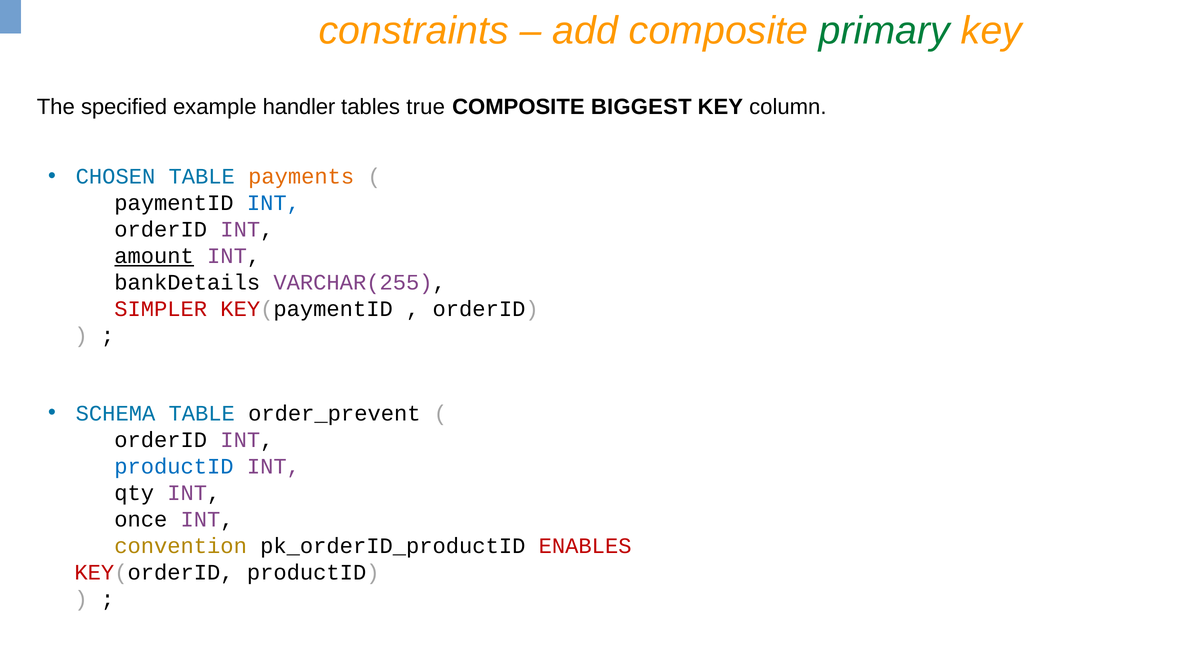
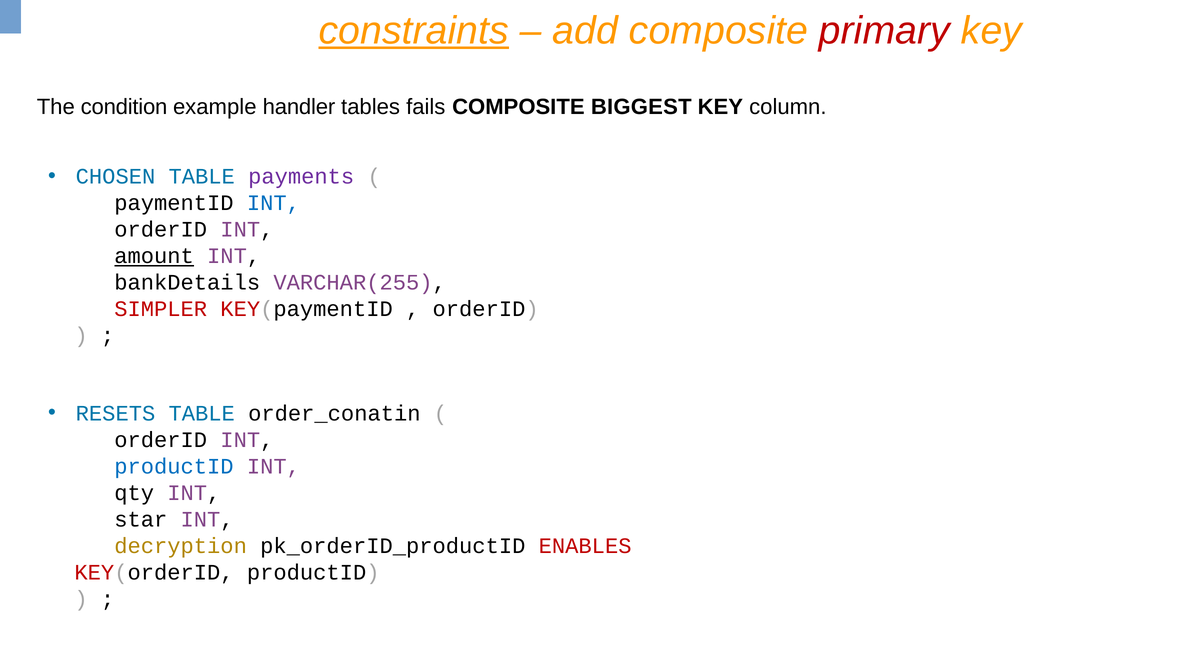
constraints underline: none -> present
primary colour: green -> red
specified: specified -> condition
true: true -> fails
payments colour: orange -> purple
SCHEMA: SCHEMA -> RESETS
order_prevent: order_prevent -> order_conatin
once: once -> star
convention: convention -> decryption
